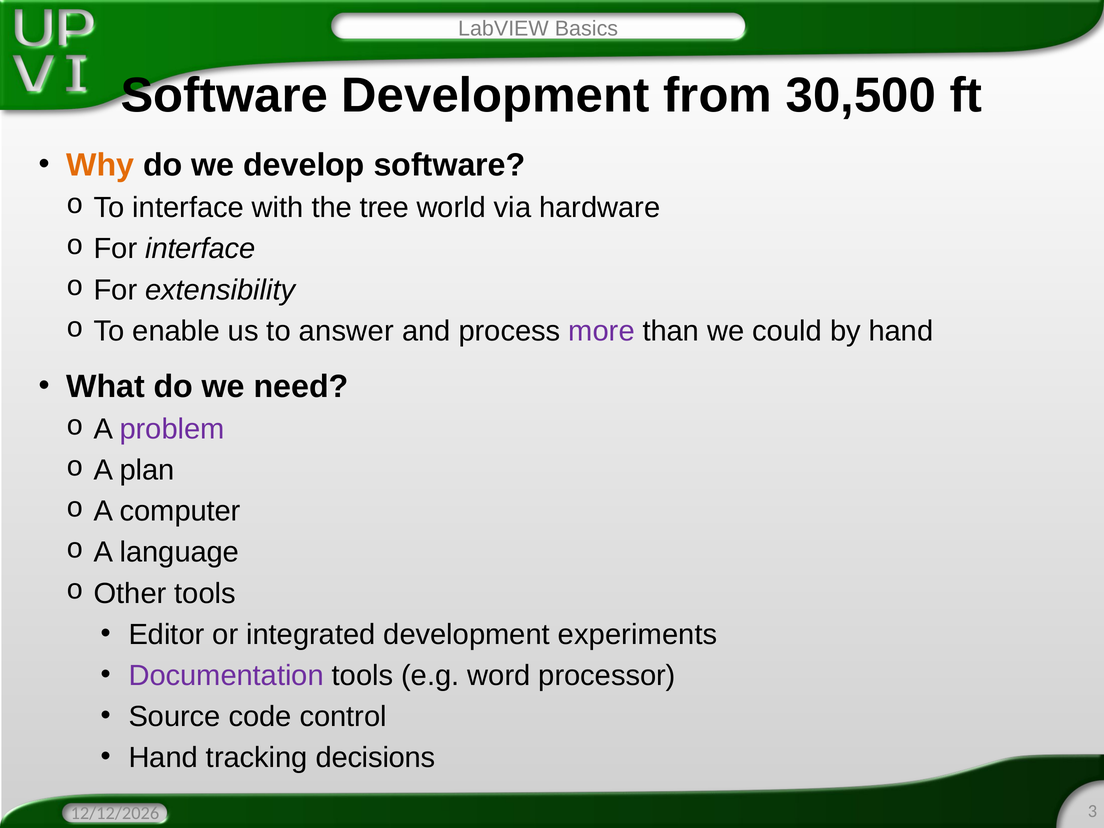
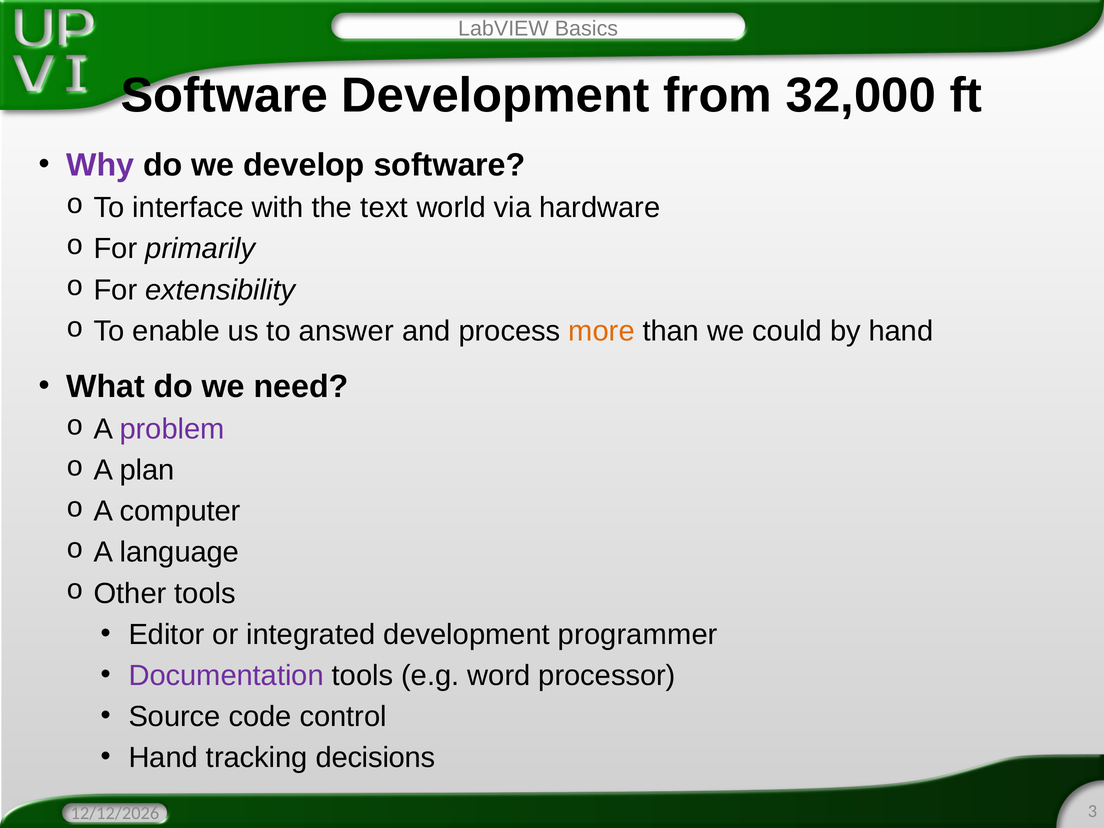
30,500: 30,500 -> 32,000
Why colour: orange -> purple
tree: tree -> text
For interface: interface -> primarily
more colour: purple -> orange
experiments: experiments -> programmer
